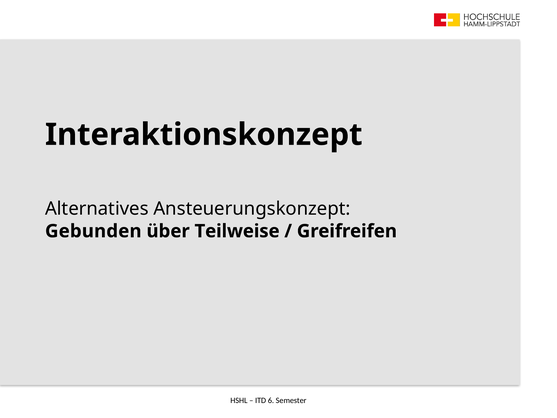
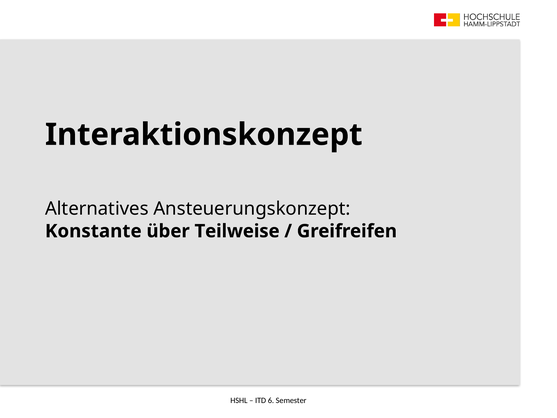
Gebunden: Gebunden -> Konstante
